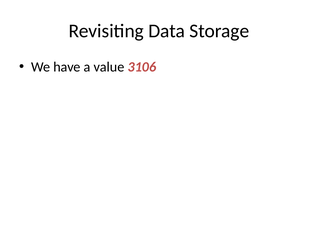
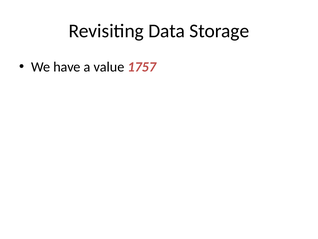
3106: 3106 -> 1757
